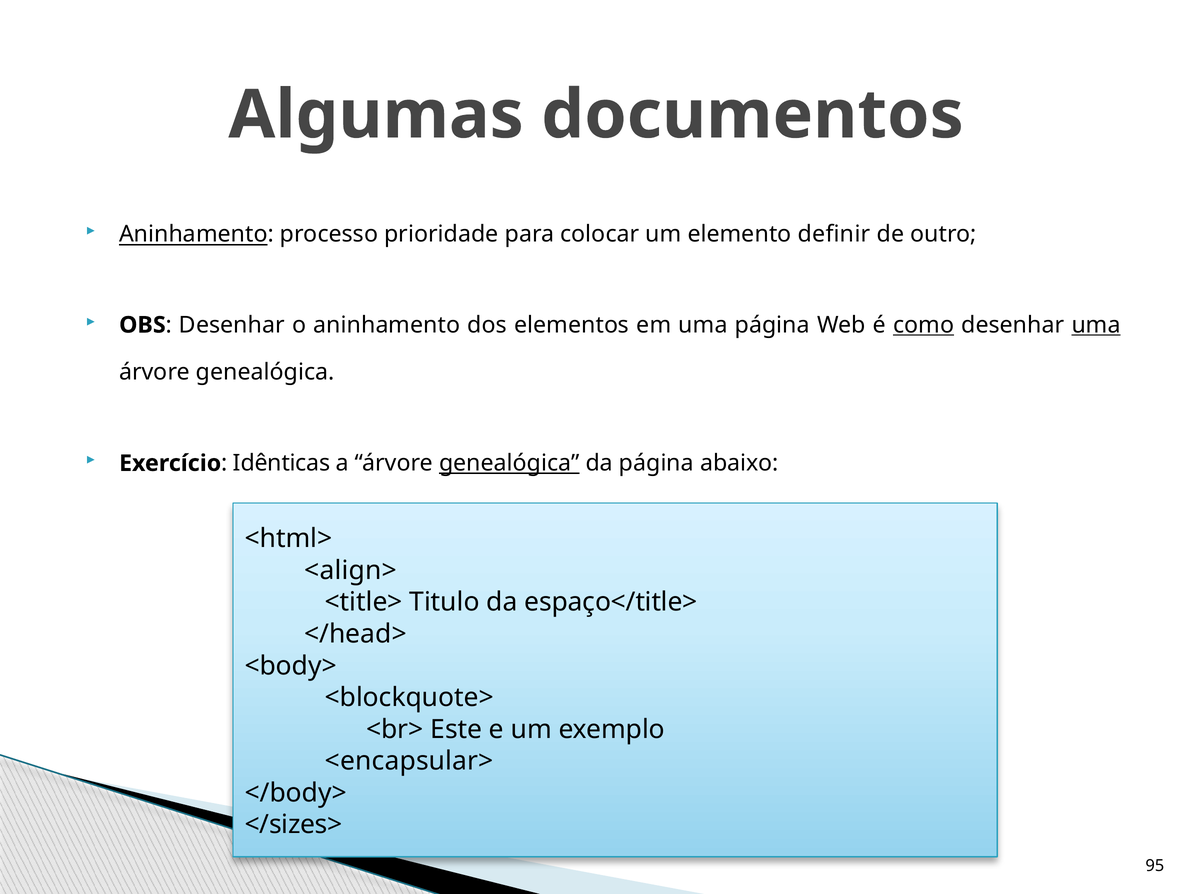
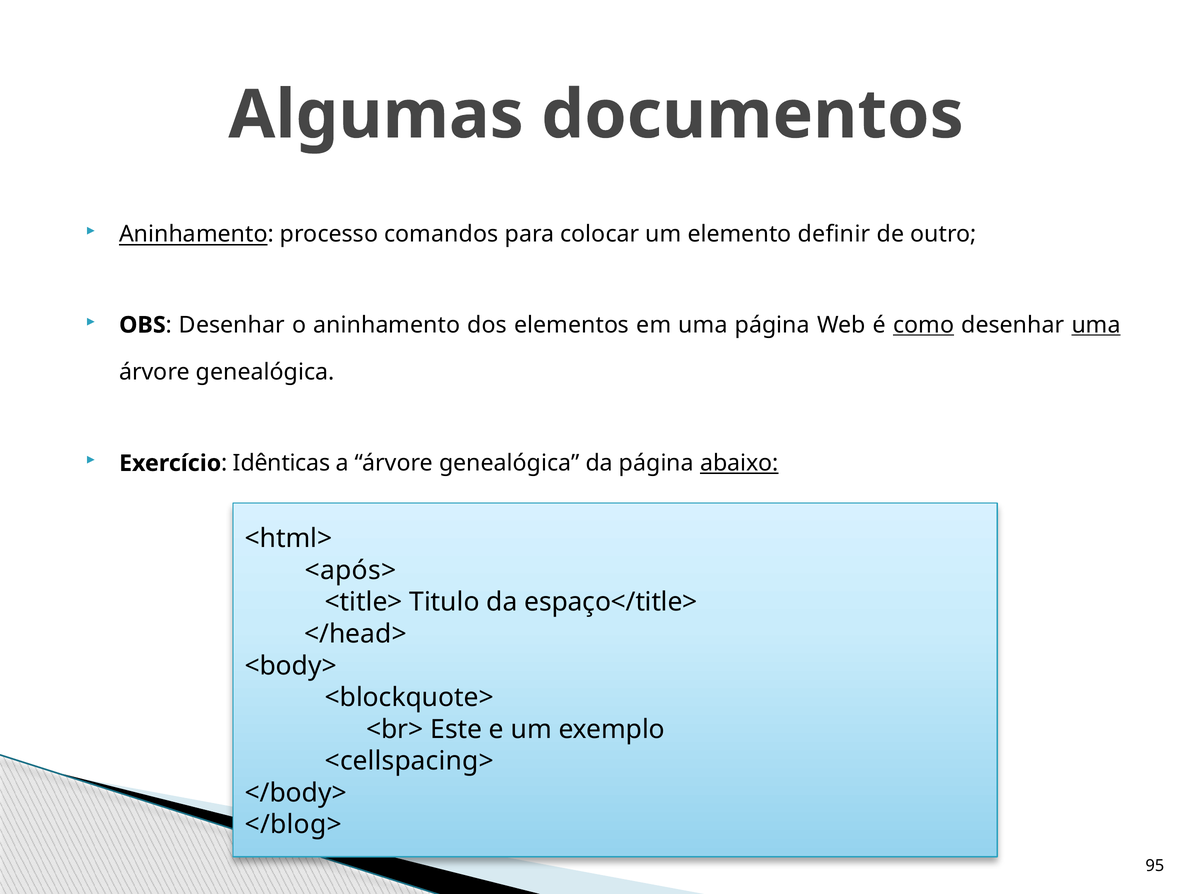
prioridade: prioridade -> comandos
genealógica at (509, 464) underline: present -> none
abaixo underline: none -> present
<align>: <align> -> <após>
<encapsular>: <encapsular> -> <cellspacing>
</sizes>: </sizes> -> </blog>
